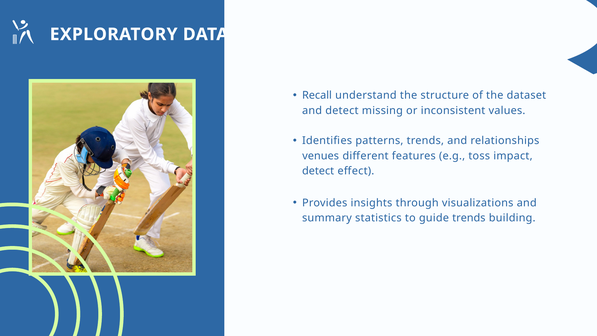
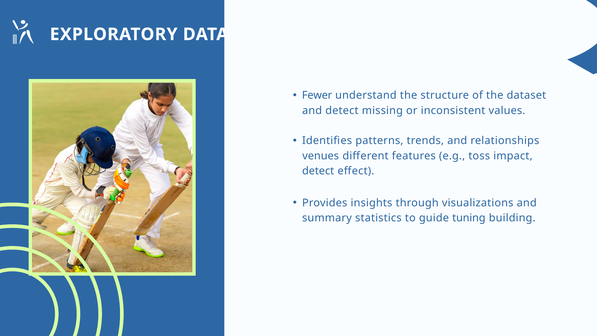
Recall: Recall -> Fewer
guide trends: trends -> tuning
